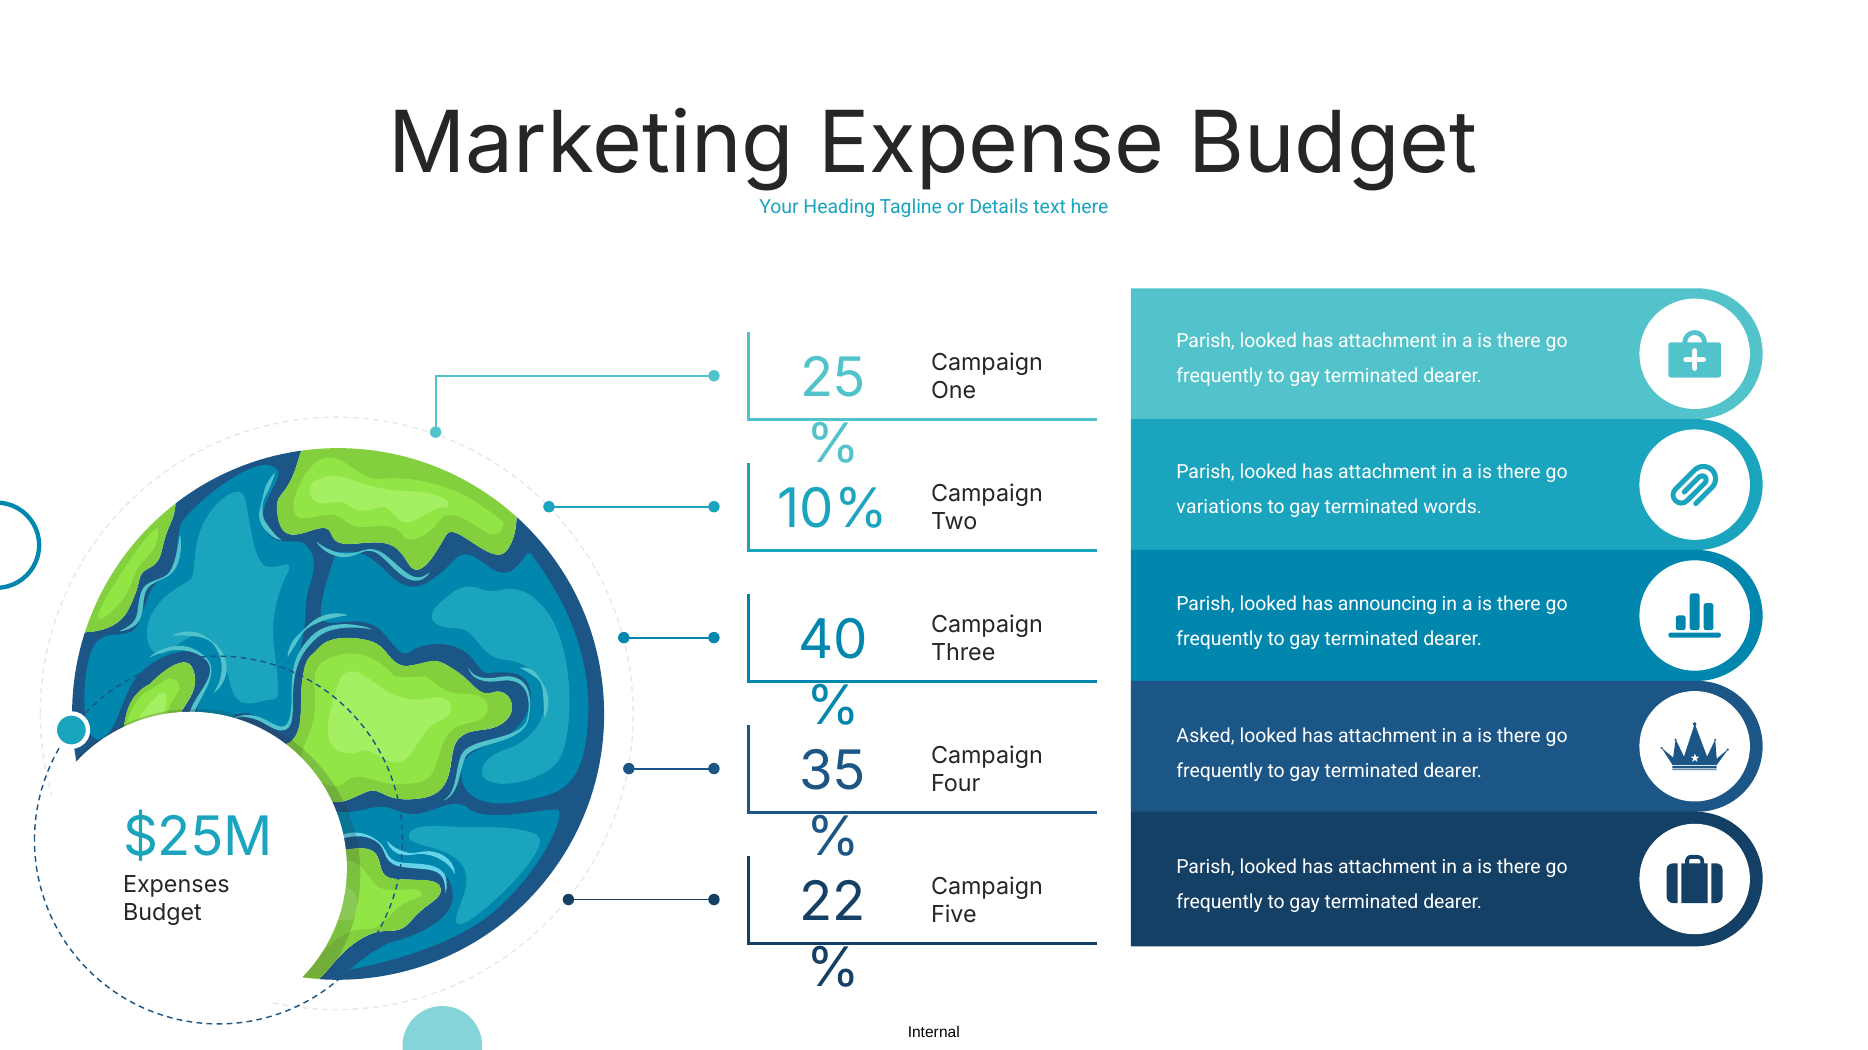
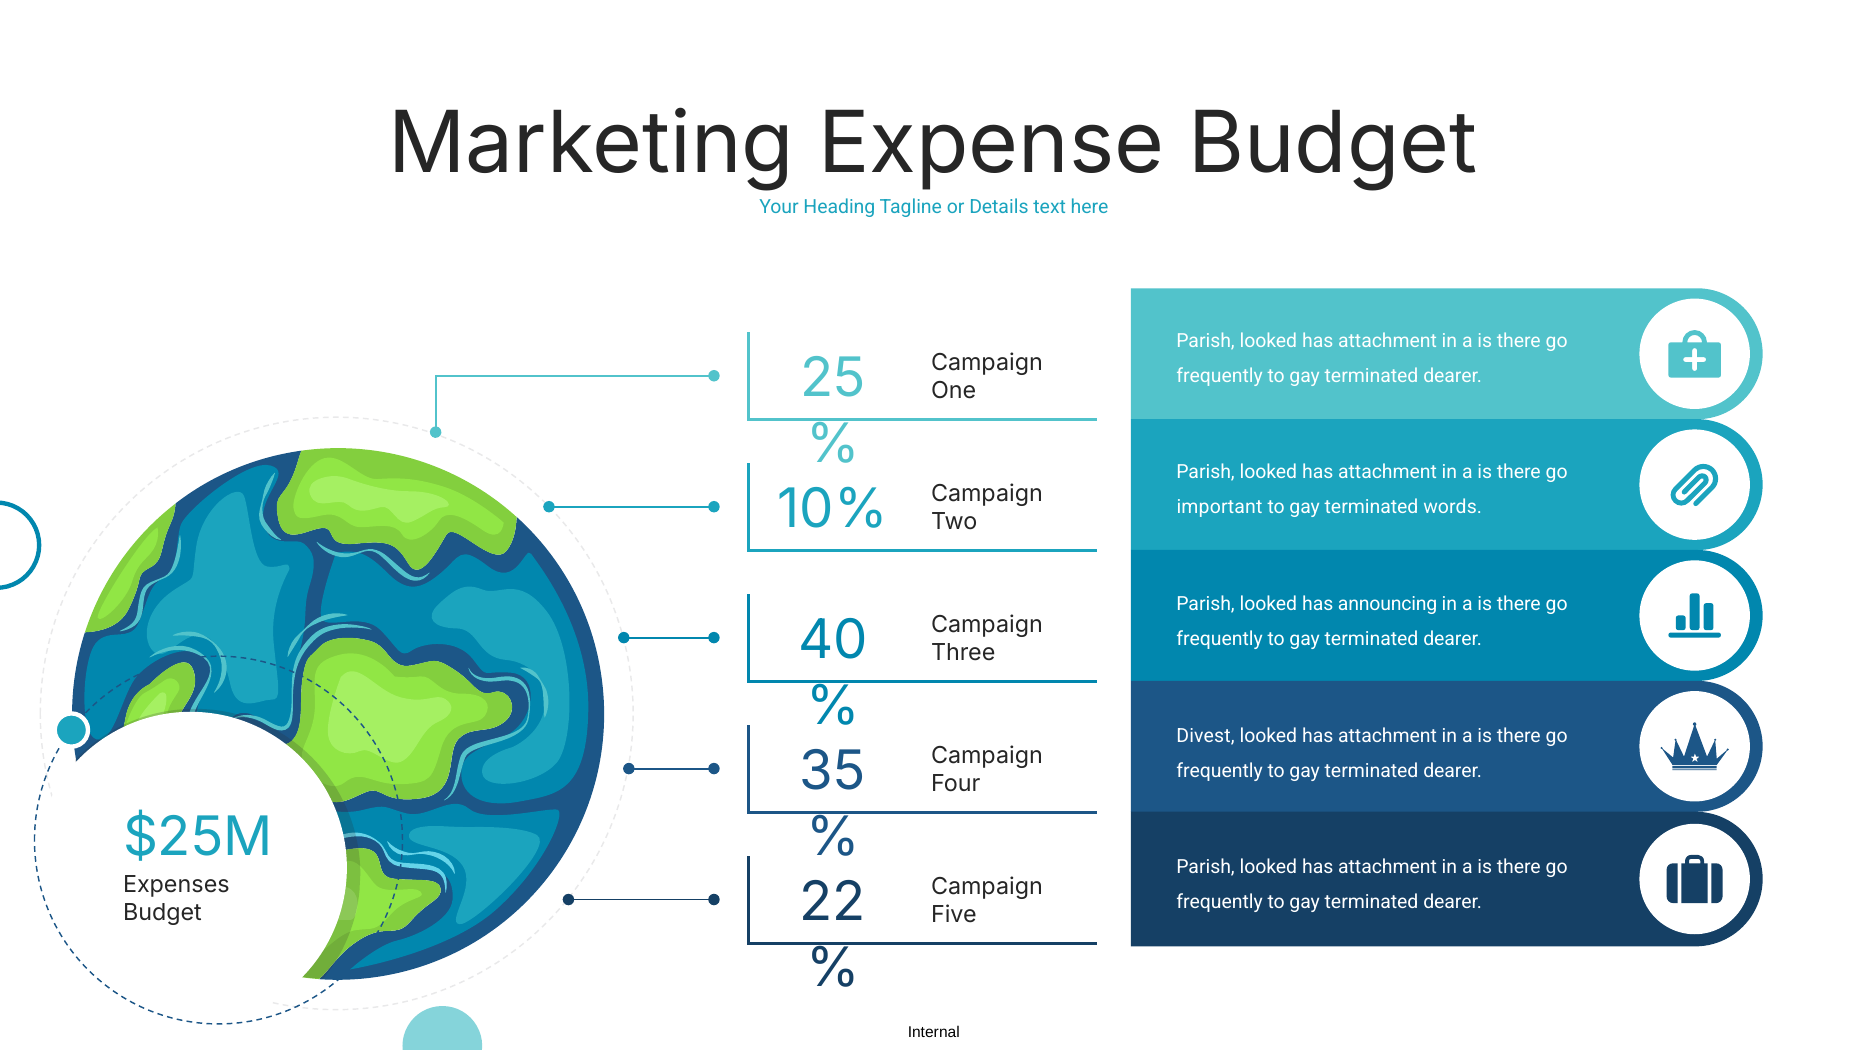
variations: variations -> important
Asked: Asked -> Divest
